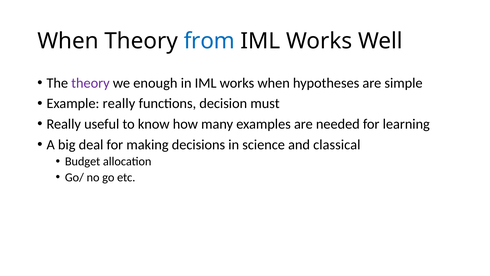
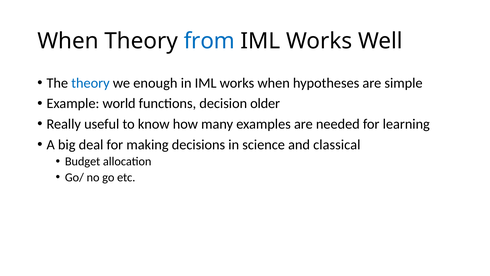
theory at (90, 83) colour: purple -> blue
Example really: really -> world
must: must -> older
